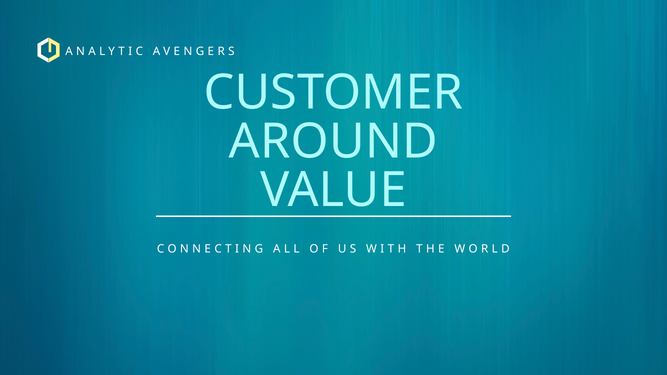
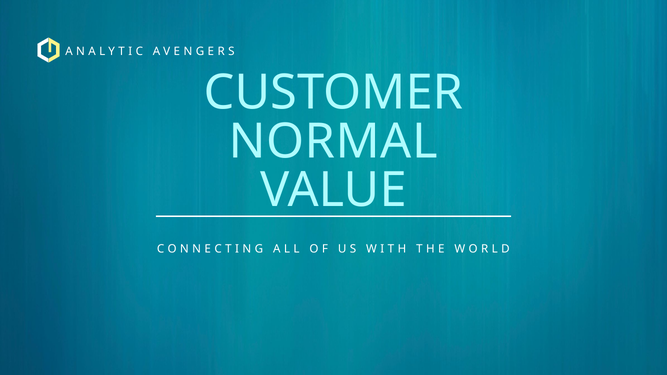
AROUND: AROUND -> NORMAL
